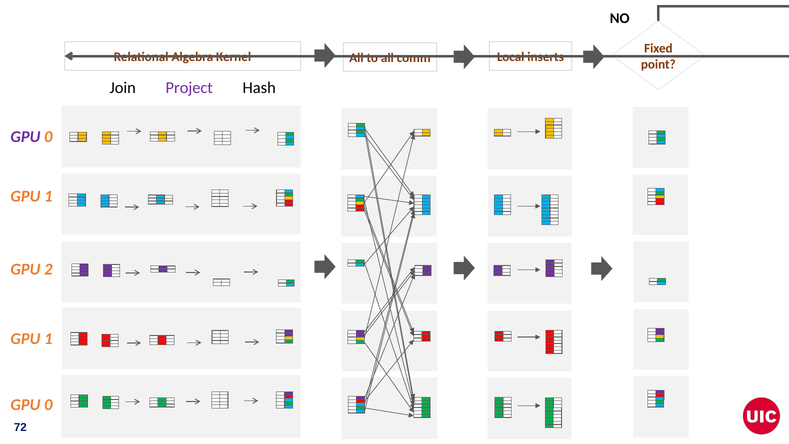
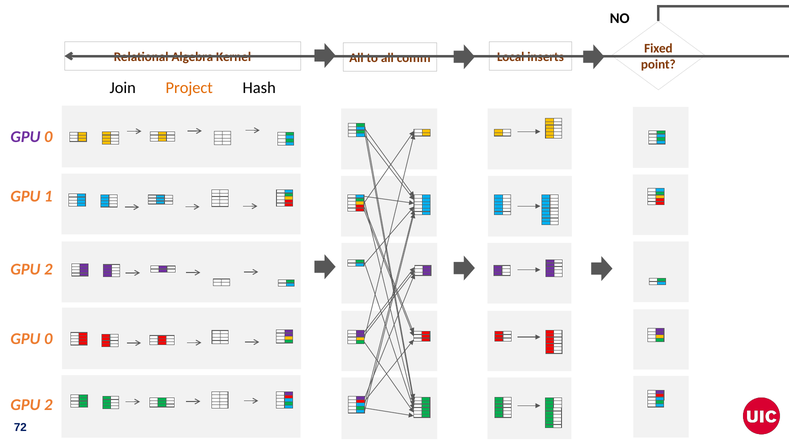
Project colour: purple -> orange
1 at (48, 339): 1 -> 0
0 at (48, 405): 0 -> 2
